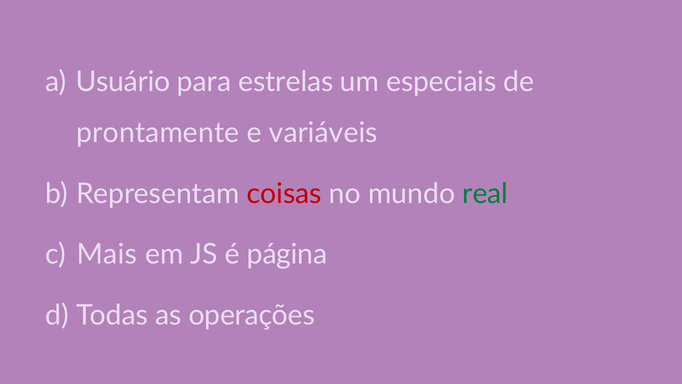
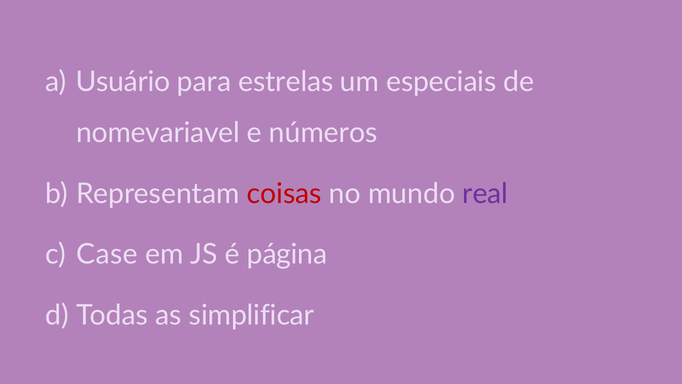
prontamente: prontamente -> nomevariavel
variáveis: variáveis -> números
real colour: green -> purple
Mais: Mais -> Case
operações: operações -> simplificar
